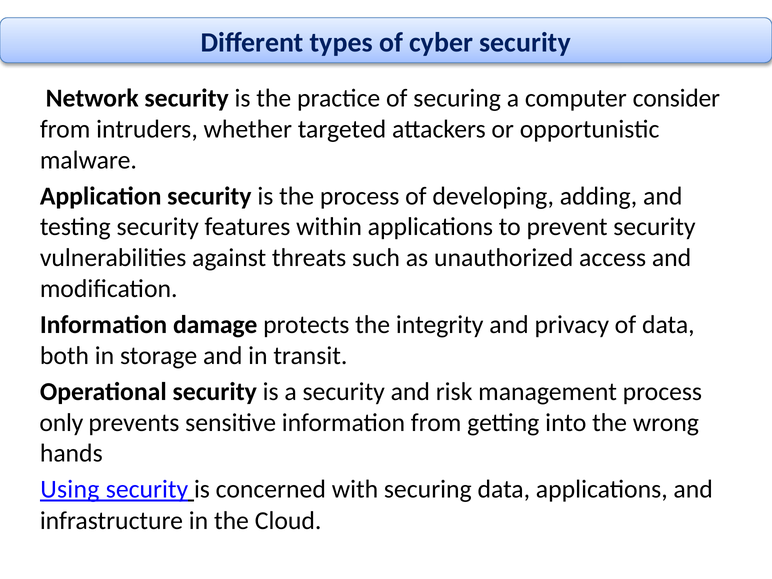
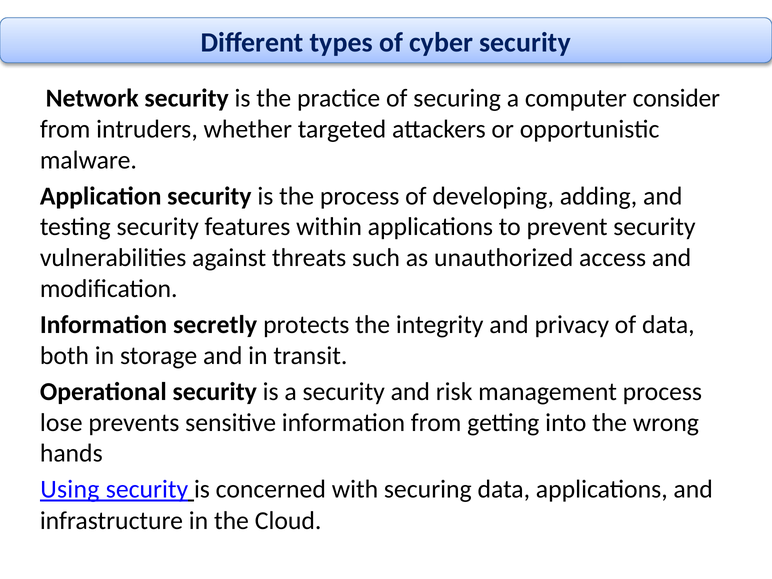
damage: damage -> secretly
only: only -> lose
